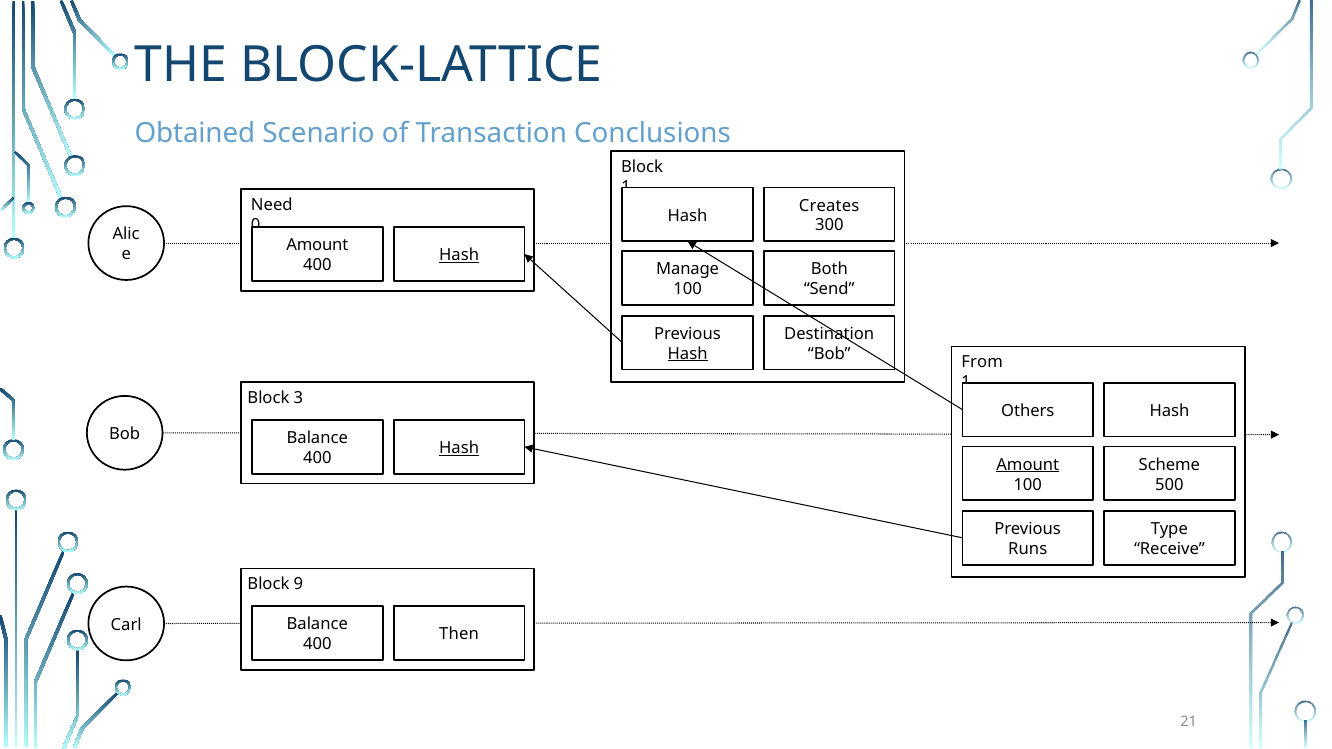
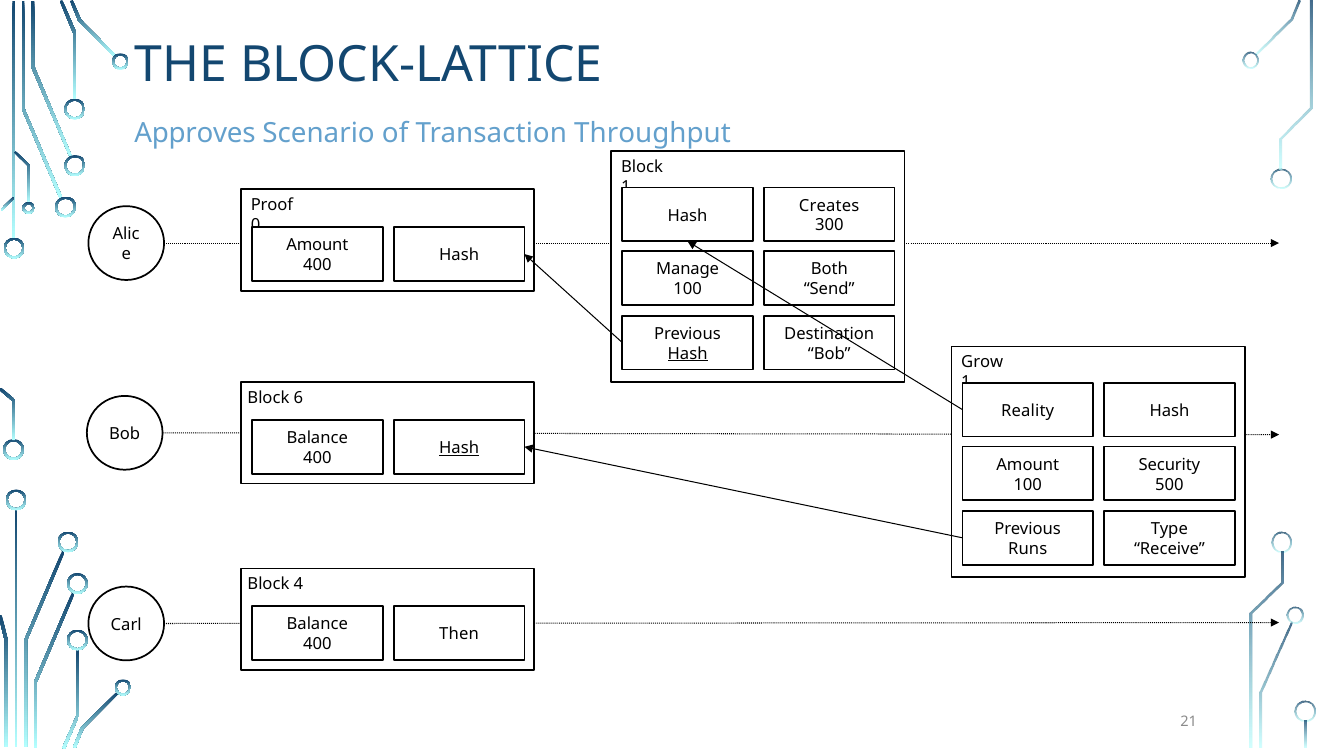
Obtained: Obtained -> Approves
Conclusions: Conclusions -> Throughput
Need: Need -> Proof
Hash at (459, 255) underline: present -> none
From: From -> Grow
3: 3 -> 6
Others: Others -> Reality
Amount at (1028, 465) underline: present -> none
Scheme: Scheme -> Security
9: 9 -> 4
